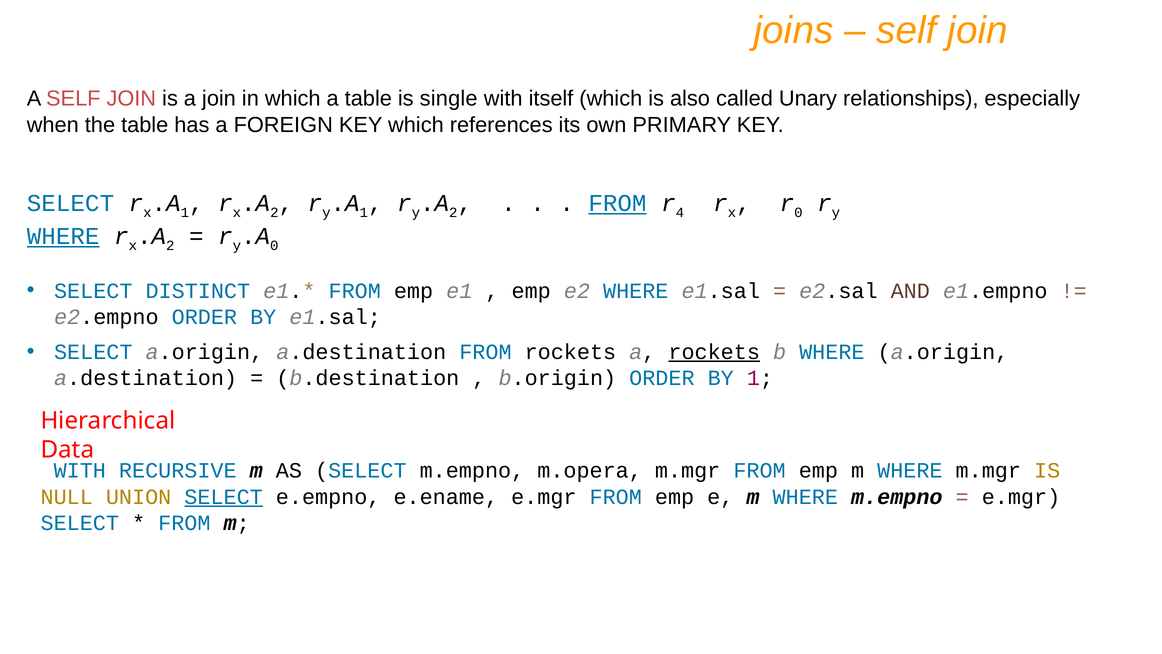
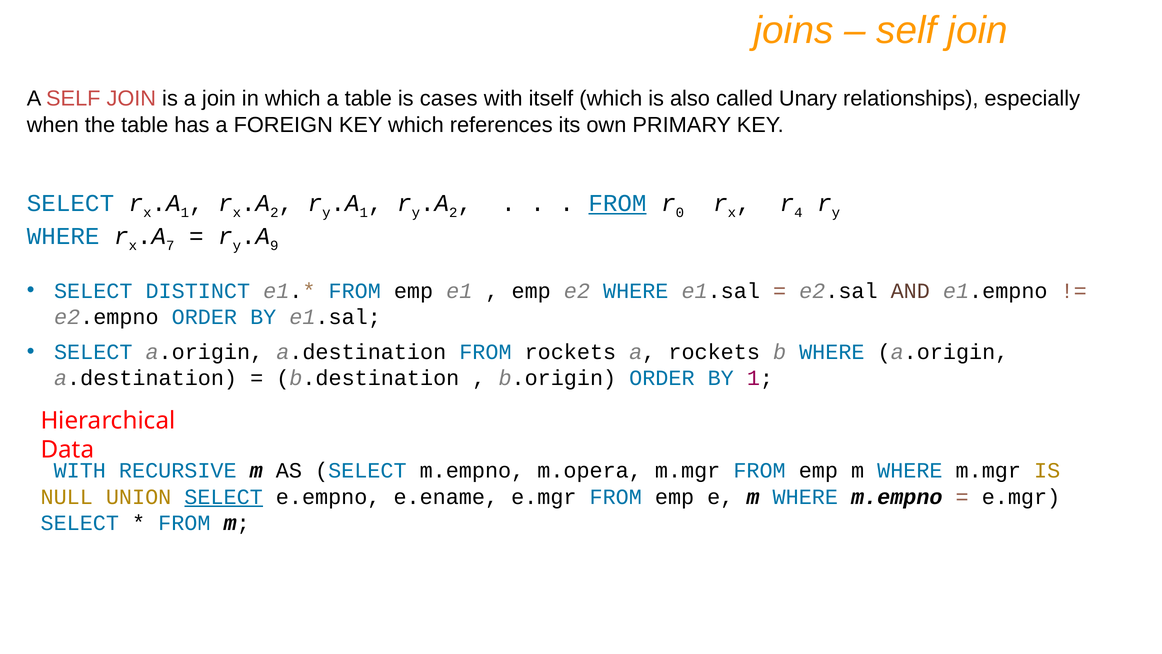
single: single -> cases
4: 4 -> 0
0 at (798, 213): 0 -> 4
WHERE at (63, 236) underline: present -> none
2 at (170, 246): 2 -> 7
0 at (274, 246): 0 -> 9
rockets at (714, 352) underline: present -> none
